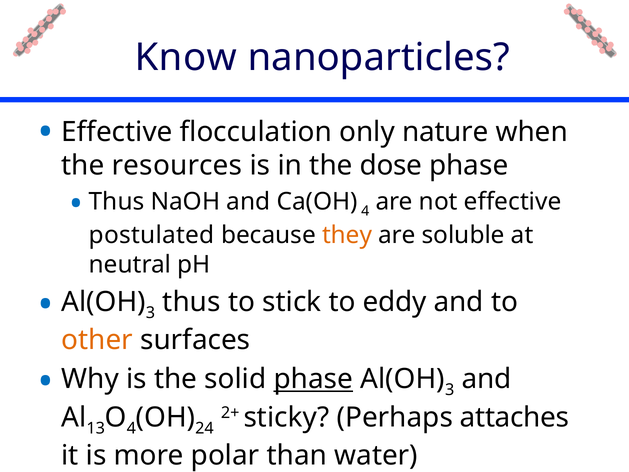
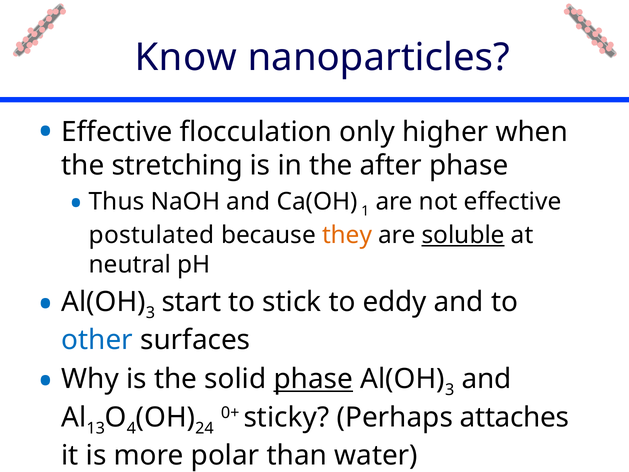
nature: nature -> higher
resources: resources -> stretching
dose: dose -> after
Ca(OH 4: 4 -> 1
soluble underline: none -> present
thus at (192, 302): thus -> start
other colour: orange -> blue
2+: 2+ -> 0+
